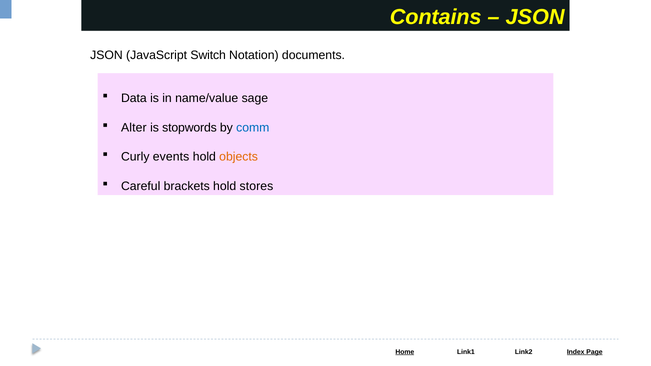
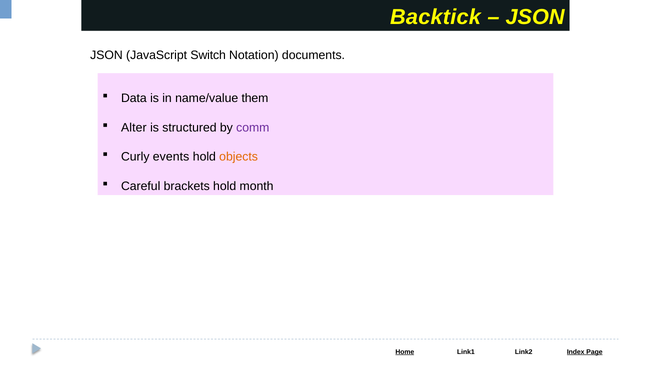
Contains: Contains -> Backtick
sage: sage -> them
stopwords: stopwords -> structured
comm colour: blue -> purple
stores: stores -> month
